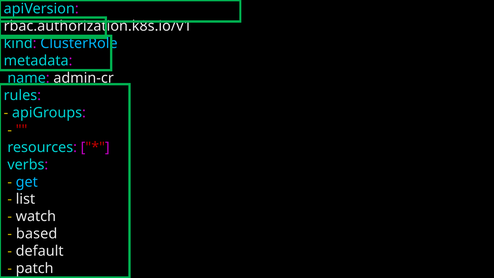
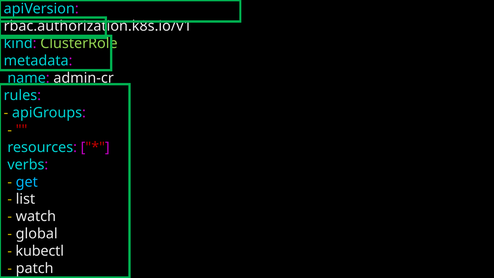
ClusterRole colour: light blue -> light green
based: based -> global
default: default -> kubectl
